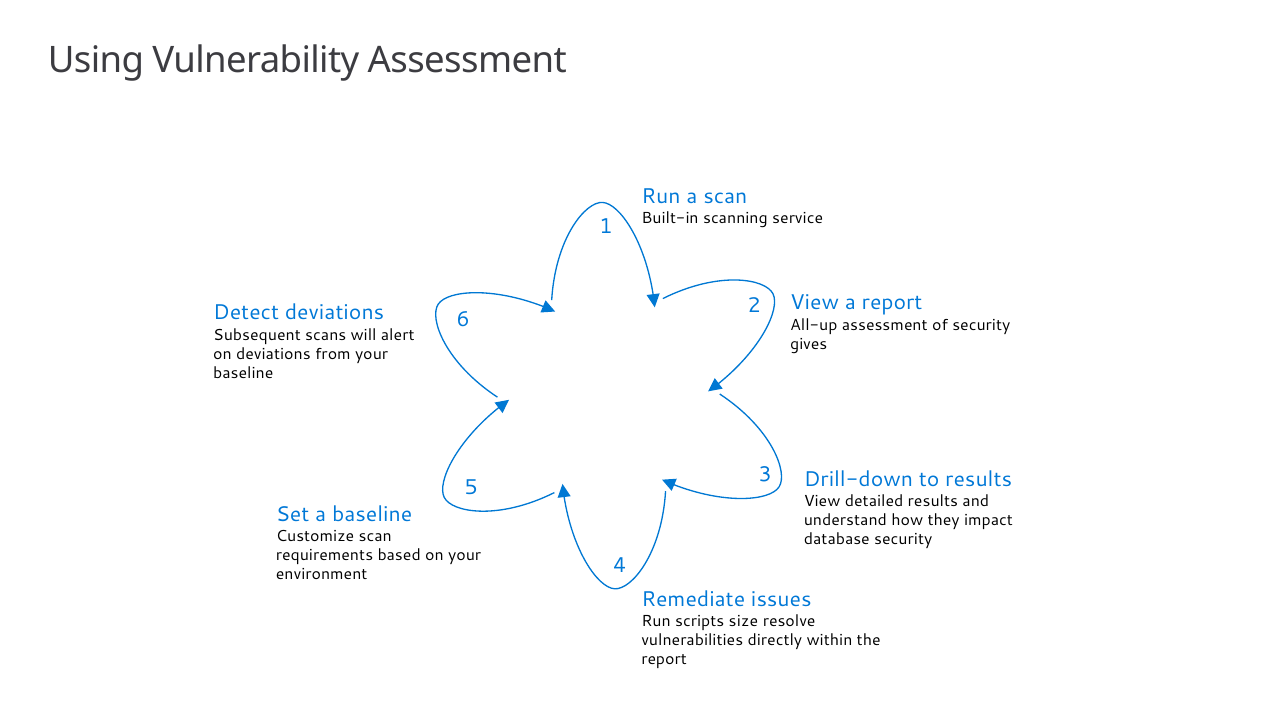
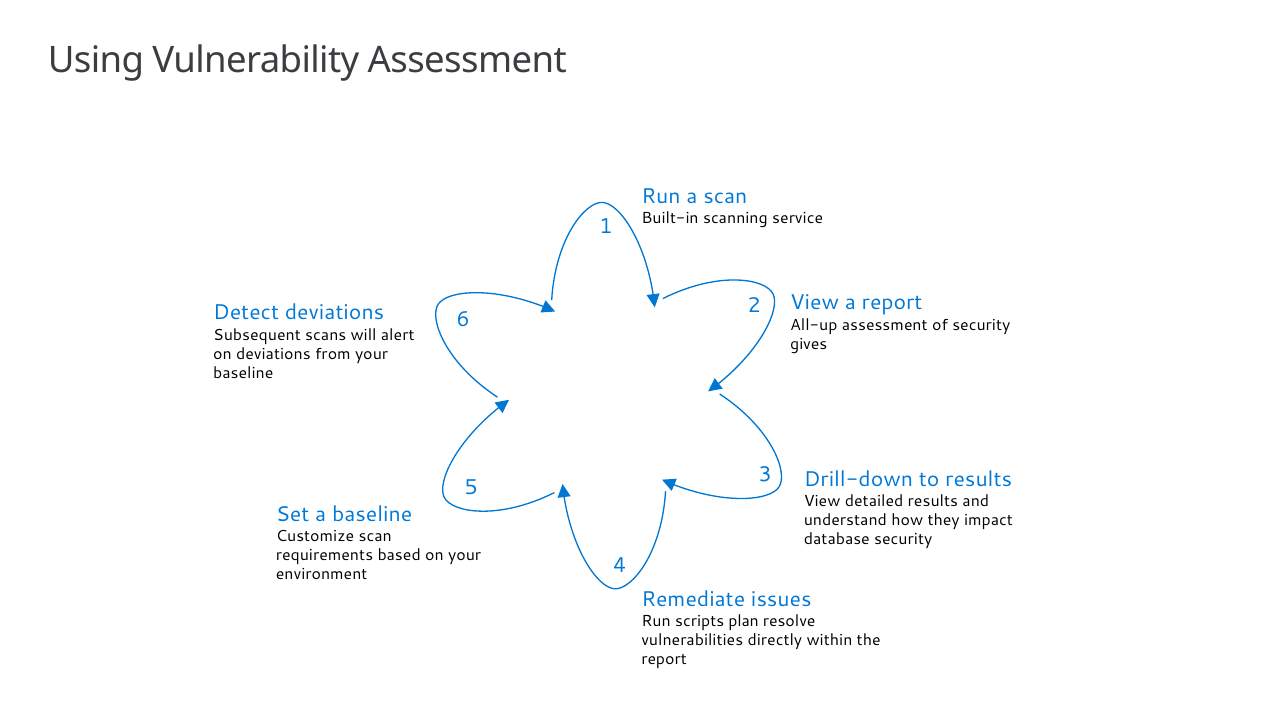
size: size -> plan
